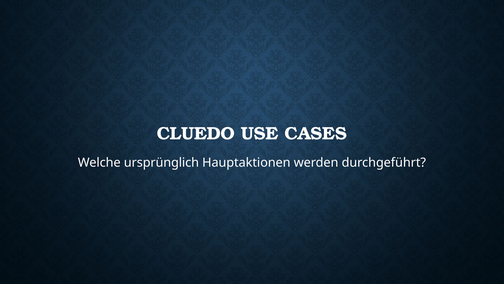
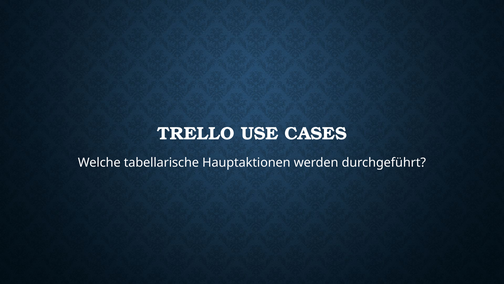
CLUEDO: CLUEDO -> TRELLO
ursprünglich: ursprünglich -> tabellarische
